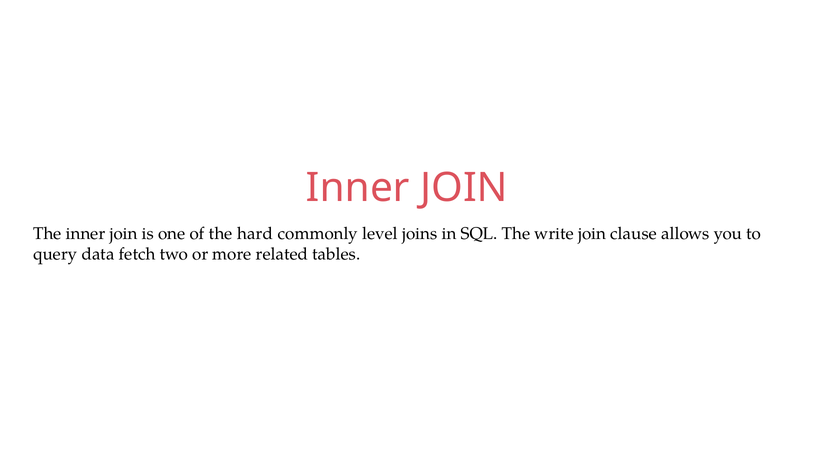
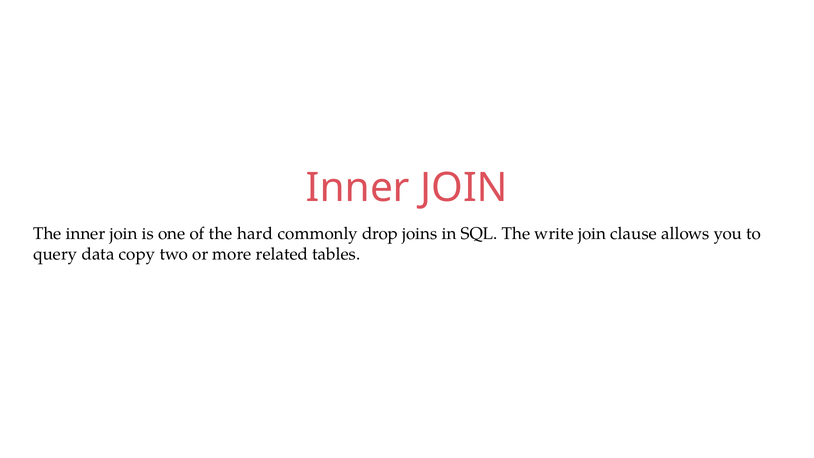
level: level -> drop
fetch: fetch -> copy
